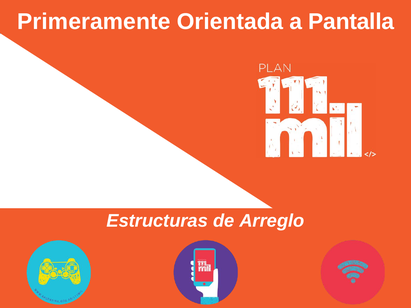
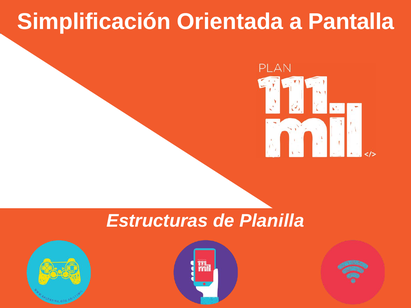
Primeramente: Primeramente -> Simplificación
Arreglo: Arreglo -> Planilla
